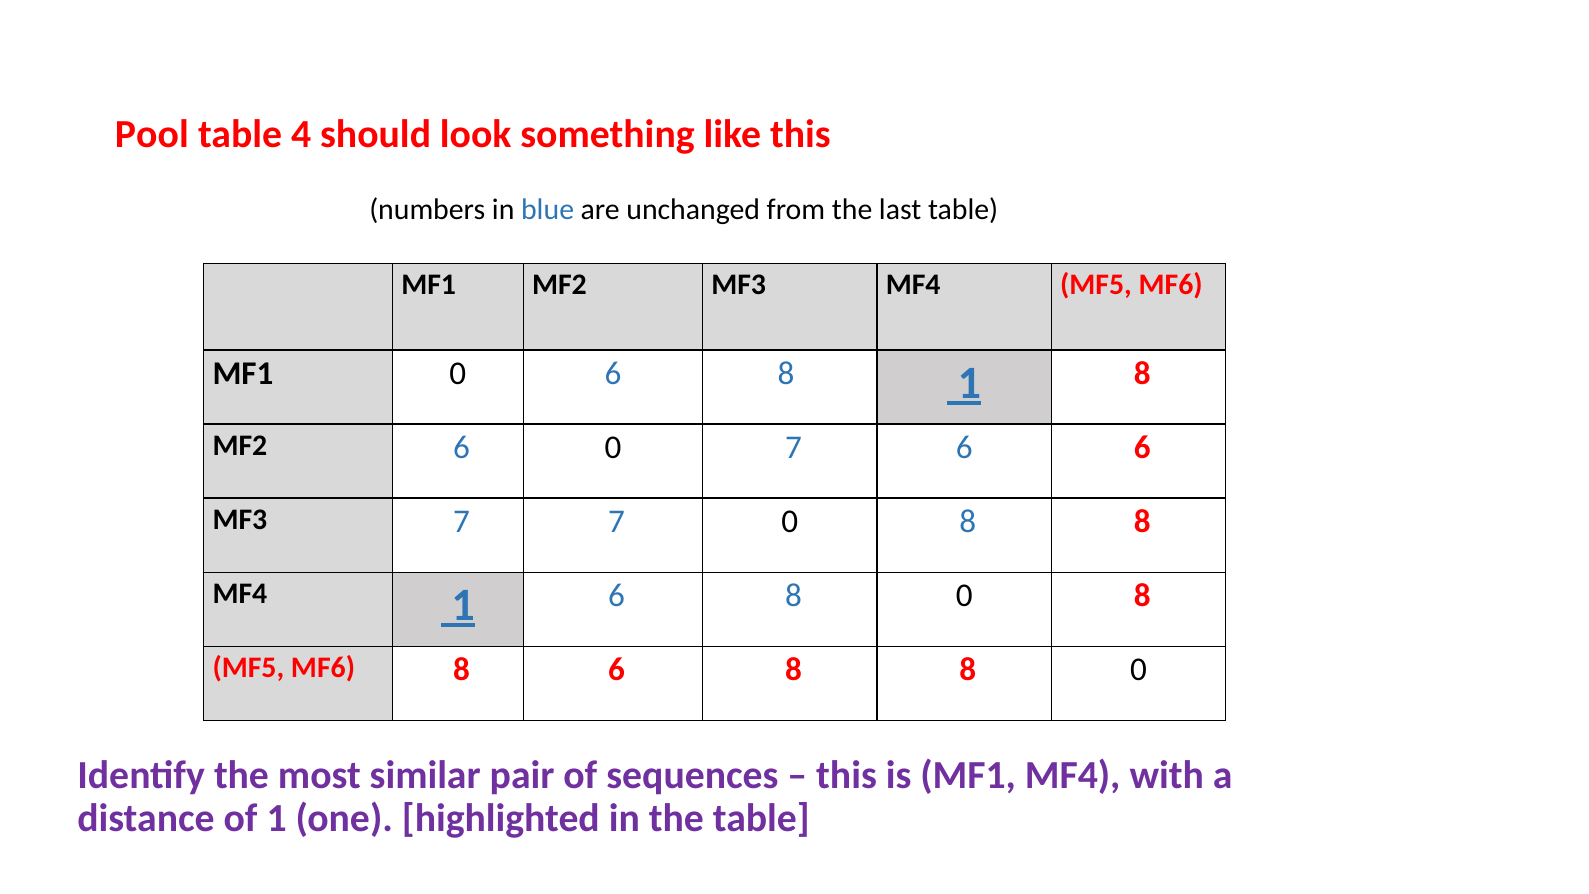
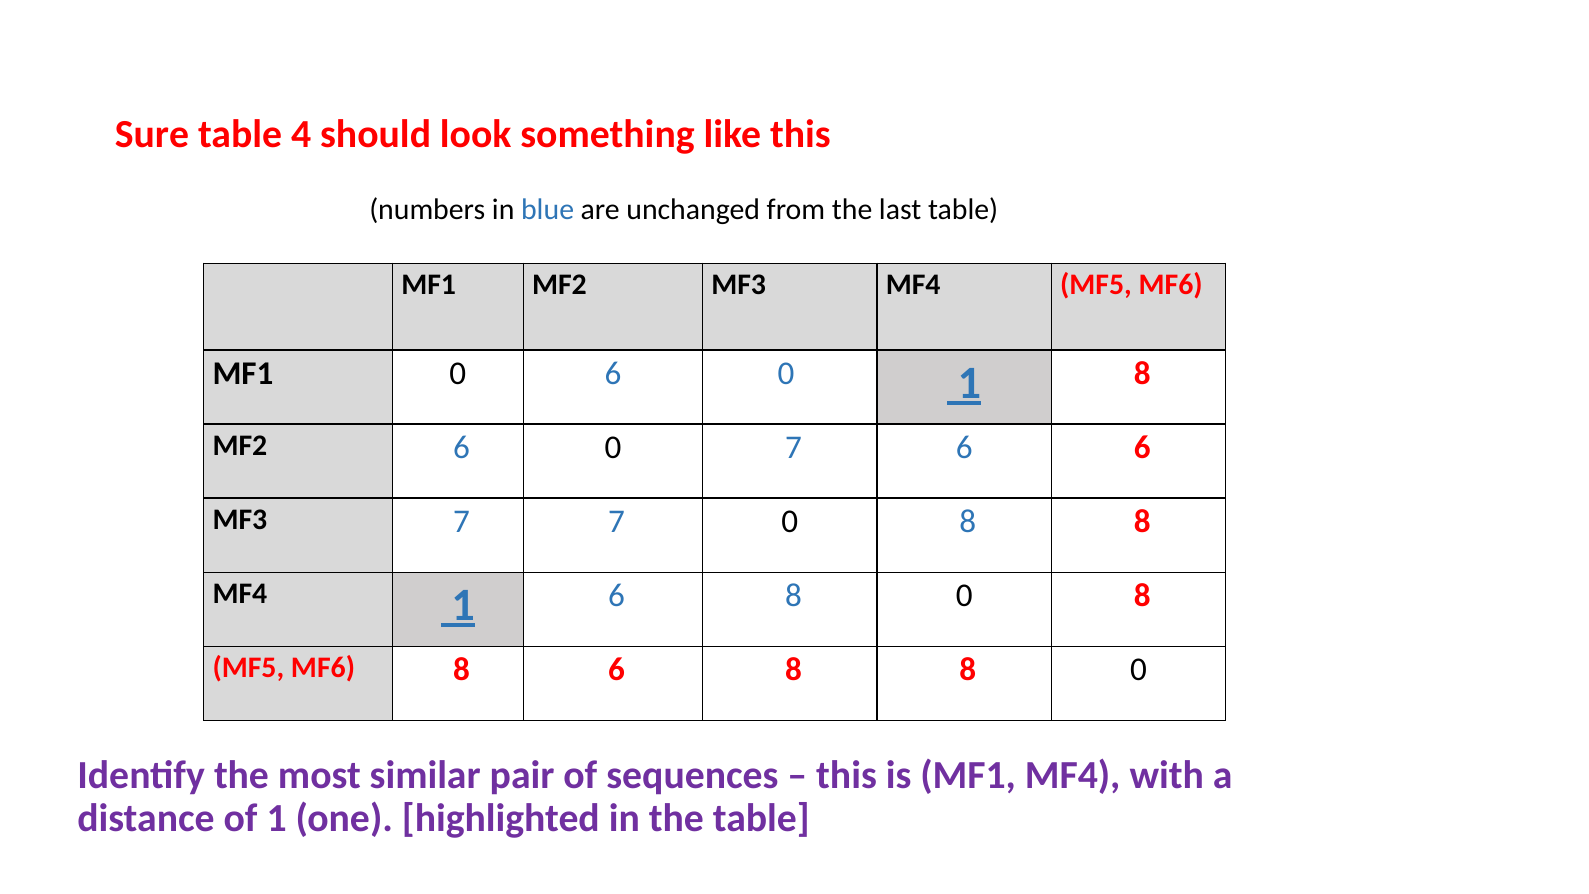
Pool: Pool -> Sure
0 6 8: 8 -> 0
